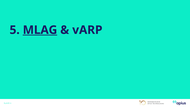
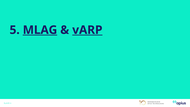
vARP underline: none -> present
